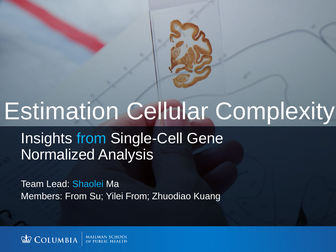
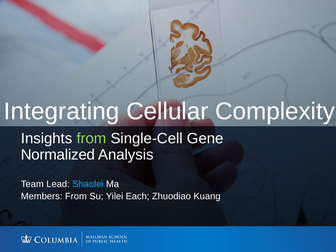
Estimation: Estimation -> Integrating
from at (91, 138) colour: light blue -> light green
Yilei From: From -> Each
